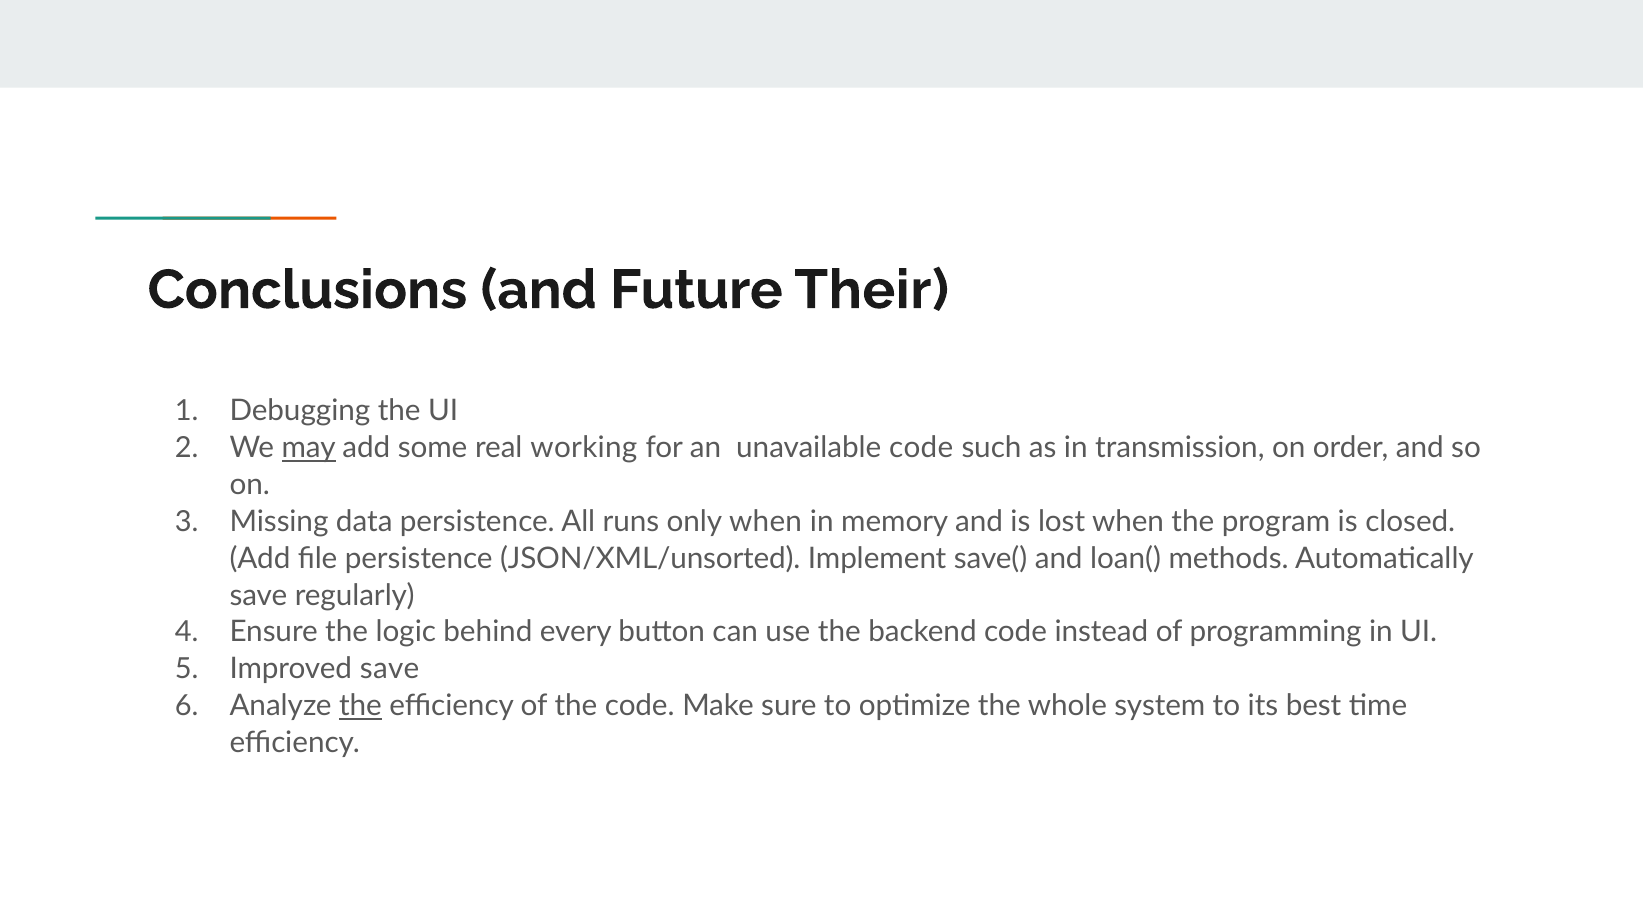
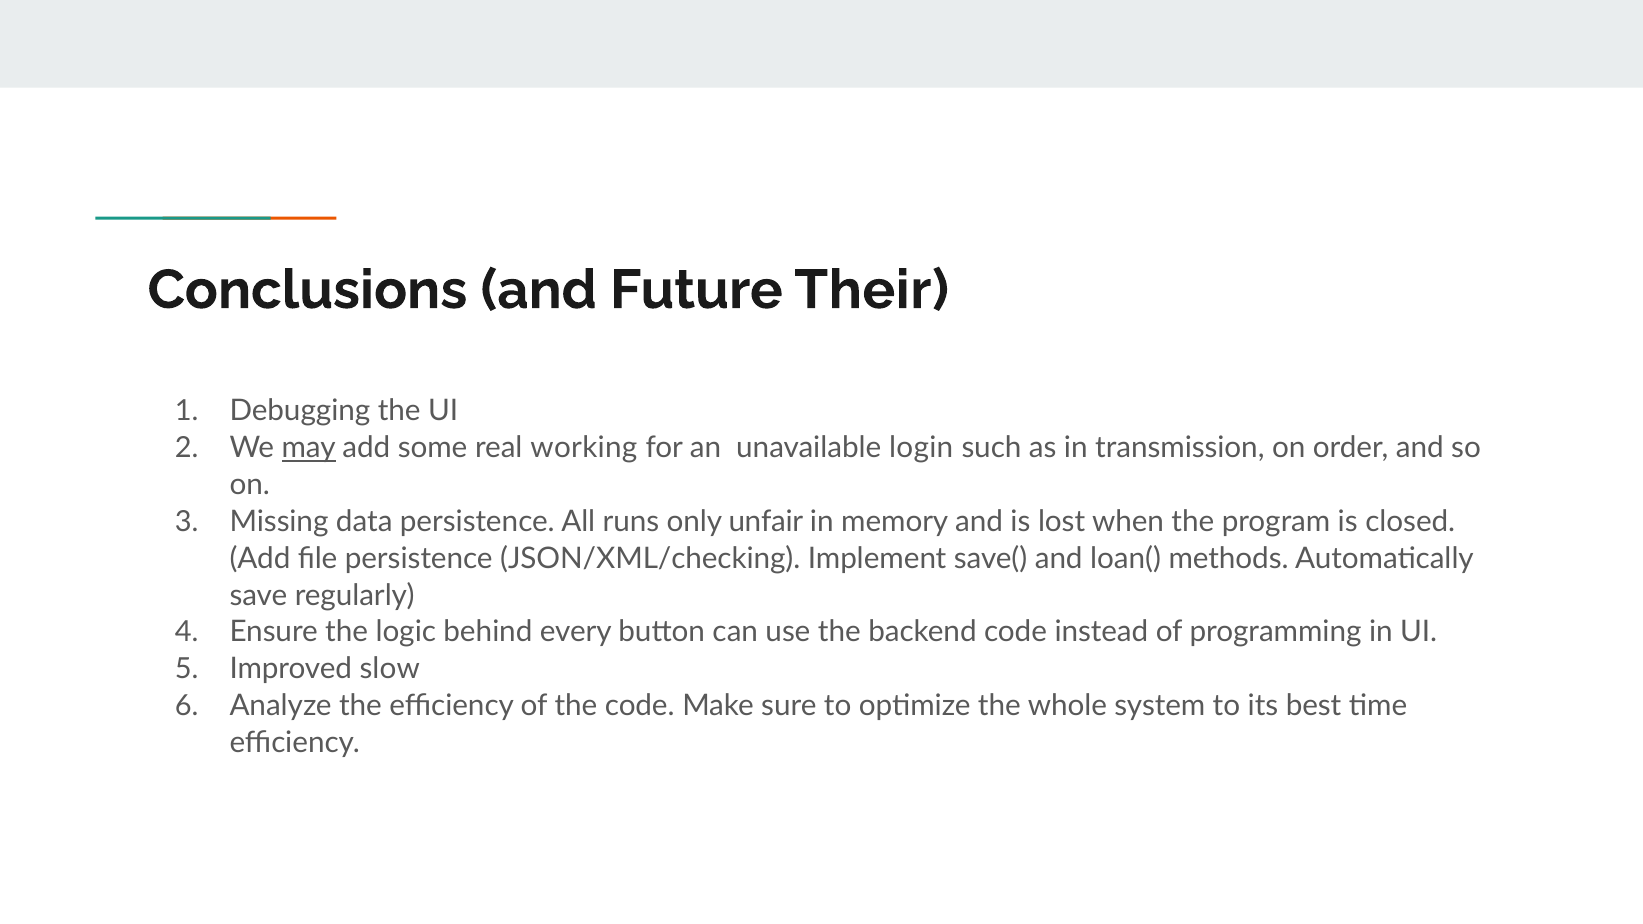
unavailable code: code -> login
only when: when -> unfair
JSON/XML/unsorted: JSON/XML/unsorted -> JSON/XML/checking
Improved save: save -> slow
the at (361, 706) underline: present -> none
